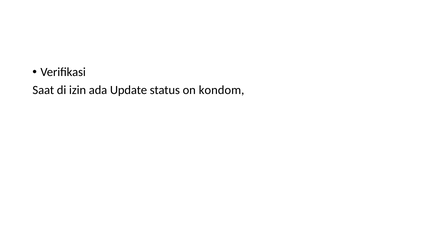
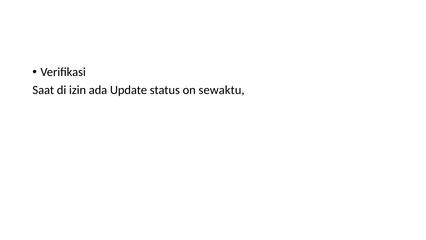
kondom: kondom -> sewaktu
